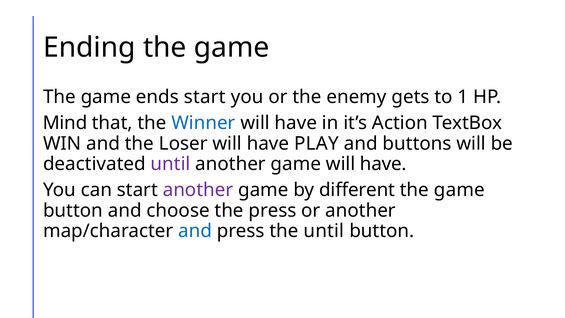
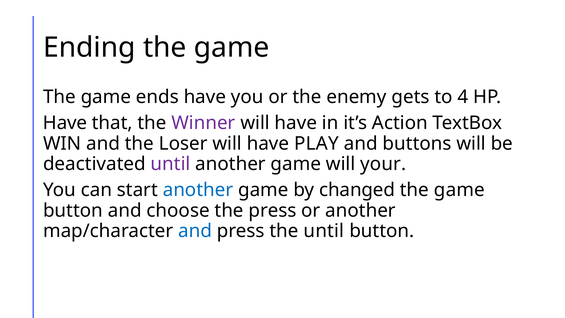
ends start: start -> have
1: 1 -> 4
Mind at (65, 123): Mind -> Have
Winner colour: blue -> purple
game will have: have -> your
another at (198, 190) colour: purple -> blue
different: different -> changed
